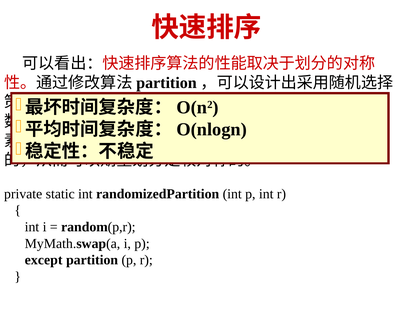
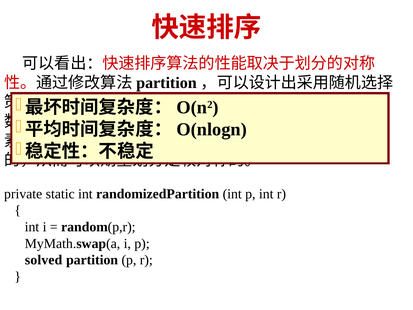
except: except -> solved
